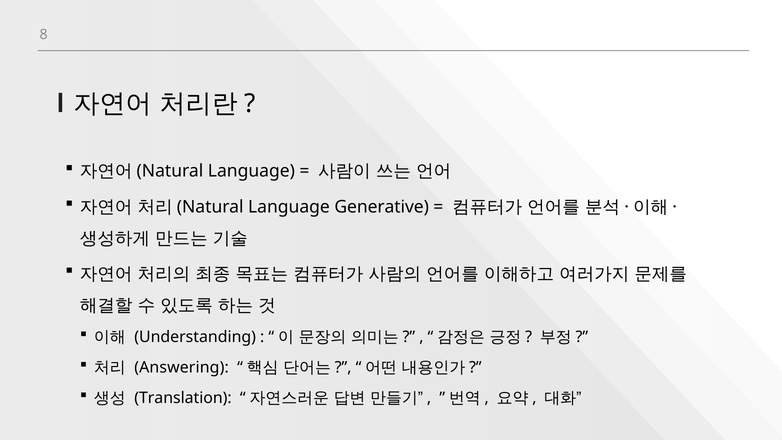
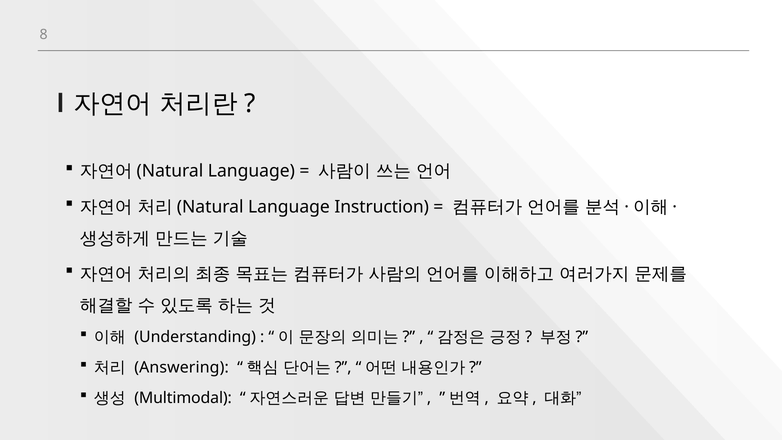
Generative: Generative -> Instruction
Translation: Translation -> Multimodal
